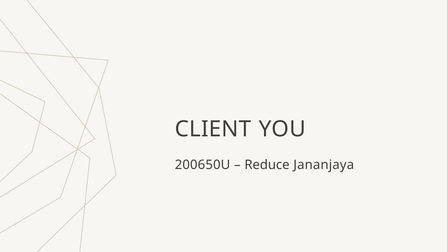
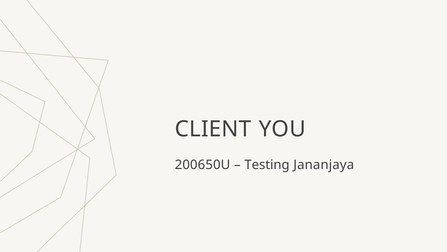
Reduce: Reduce -> Testing
